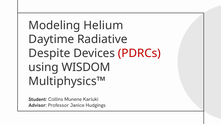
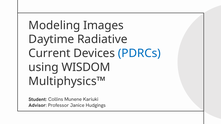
Helium: Helium -> Images
Despite: Despite -> Current
PDRCs colour: red -> blue
